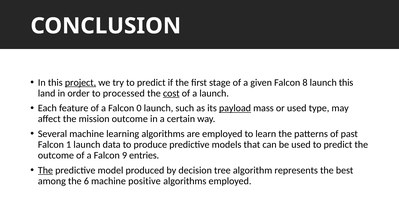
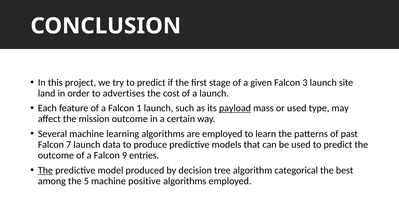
project underline: present -> none
8: 8 -> 3
launch this: this -> site
processed: processed -> advertises
cost underline: present -> none
0: 0 -> 1
1: 1 -> 7
represents: represents -> categorical
6: 6 -> 5
